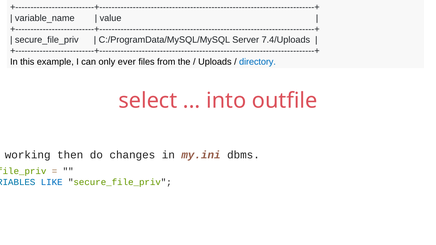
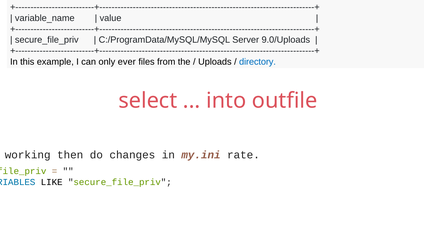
7.4/Uploads: 7.4/Uploads -> 9.0/Uploads
dbms: dbms -> rate
LIKE colour: blue -> black
